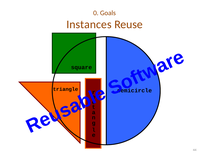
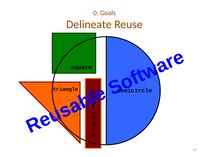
Instances: Instances -> Delineate
